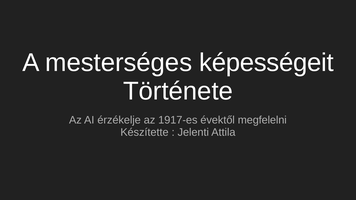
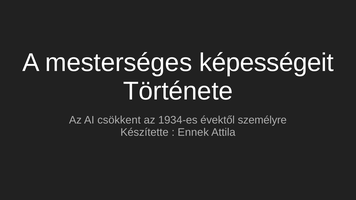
érzékelje: érzékelje -> csökkent
1917-es: 1917-es -> 1934-es
megfelelni: megfelelni -> személyre
Jelenti: Jelenti -> Ennek
